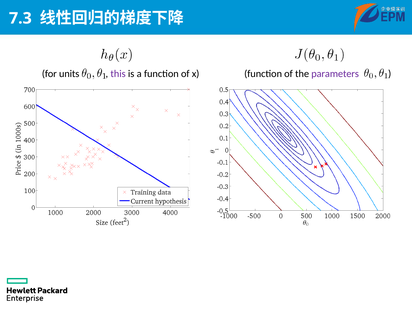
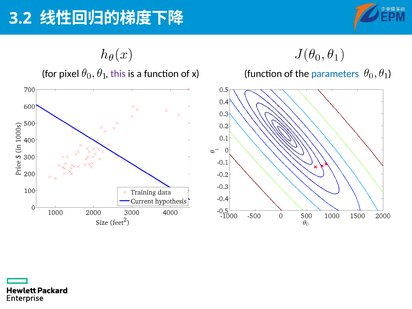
7.3: 7.3 -> 3.2
units: units -> pixel
parameters colour: purple -> blue
